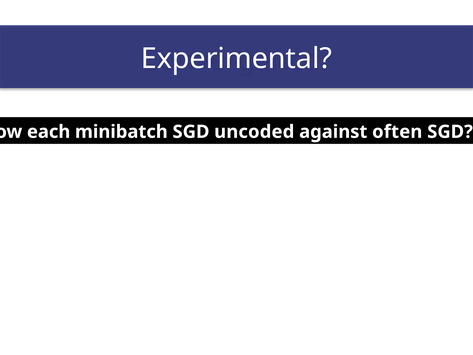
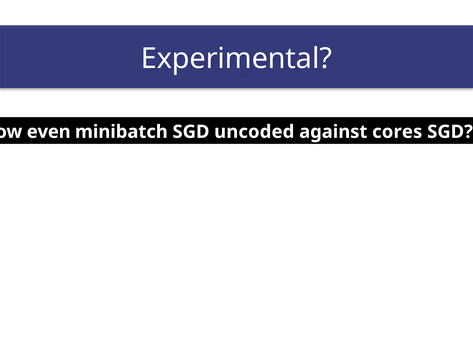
each: each -> even
often: often -> cores
